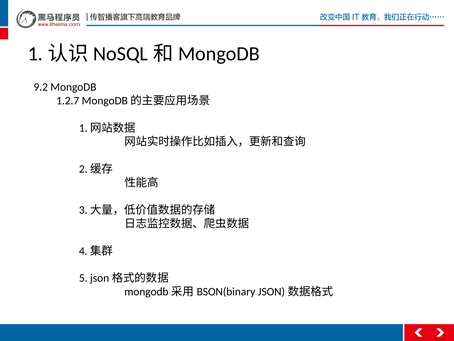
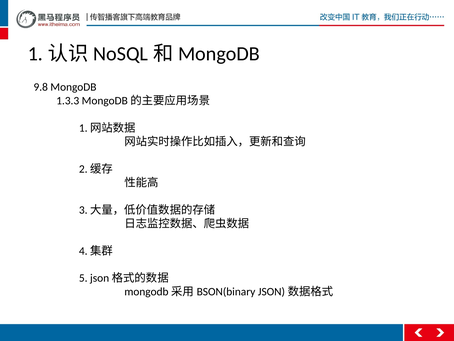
9.2: 9.2 -> 9.8
1.2.7: 1.2.7 -> 1.3.3
